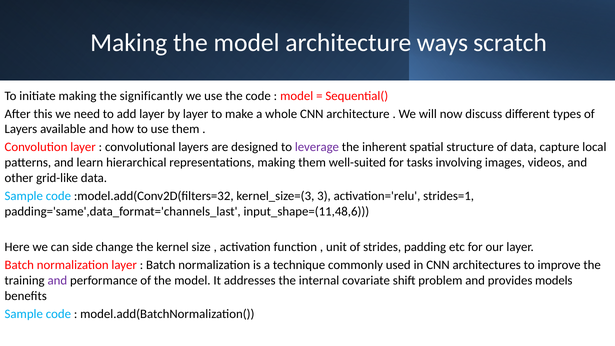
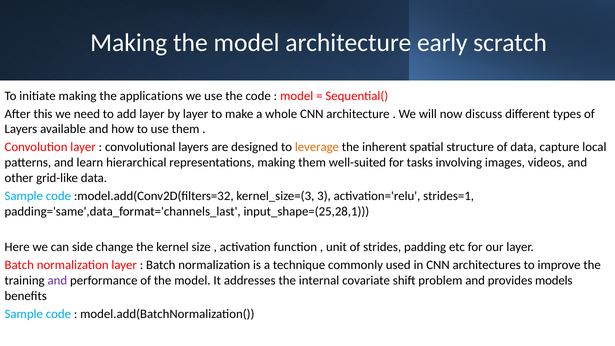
ways: ways -> early
significantly: significantly -> applications
leverage colour: purple -> orange
input_shape=(11,48,6: input_shape=(11,48,6 -> input_shape=(25,28,1
